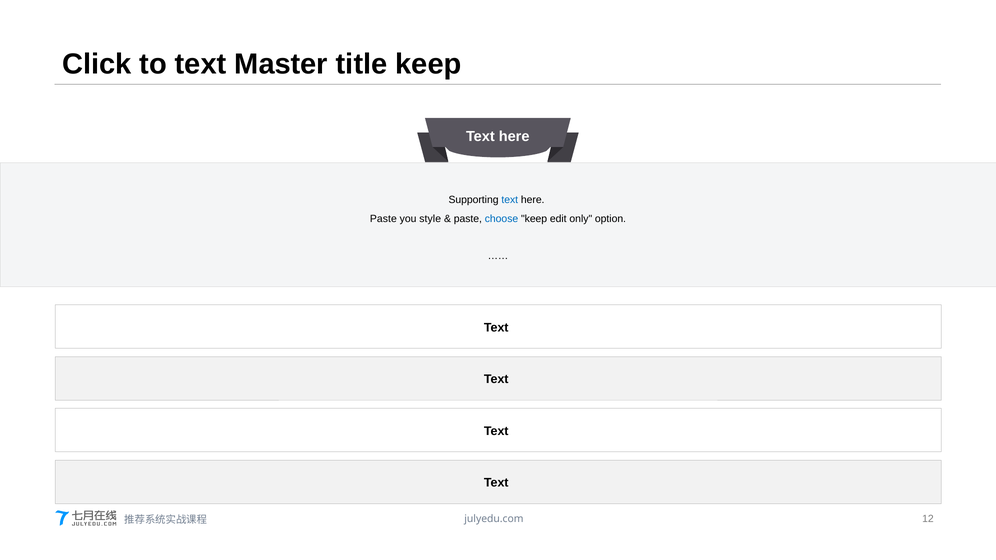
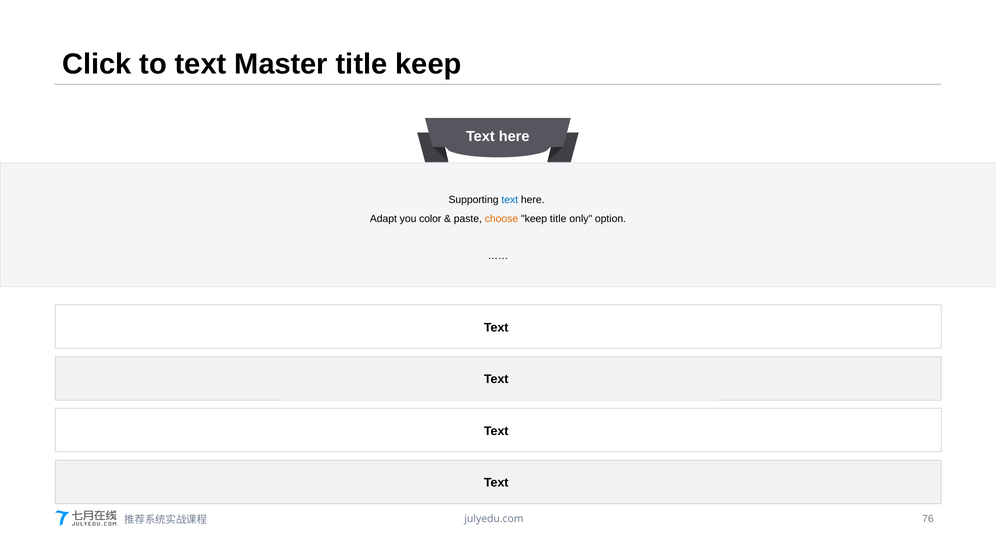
Paste at (383, 219): Paste -> Adapt
style: style -> color
choose colour: blue -> orange
keep edit: edit -> title
12: 12 -> 76
